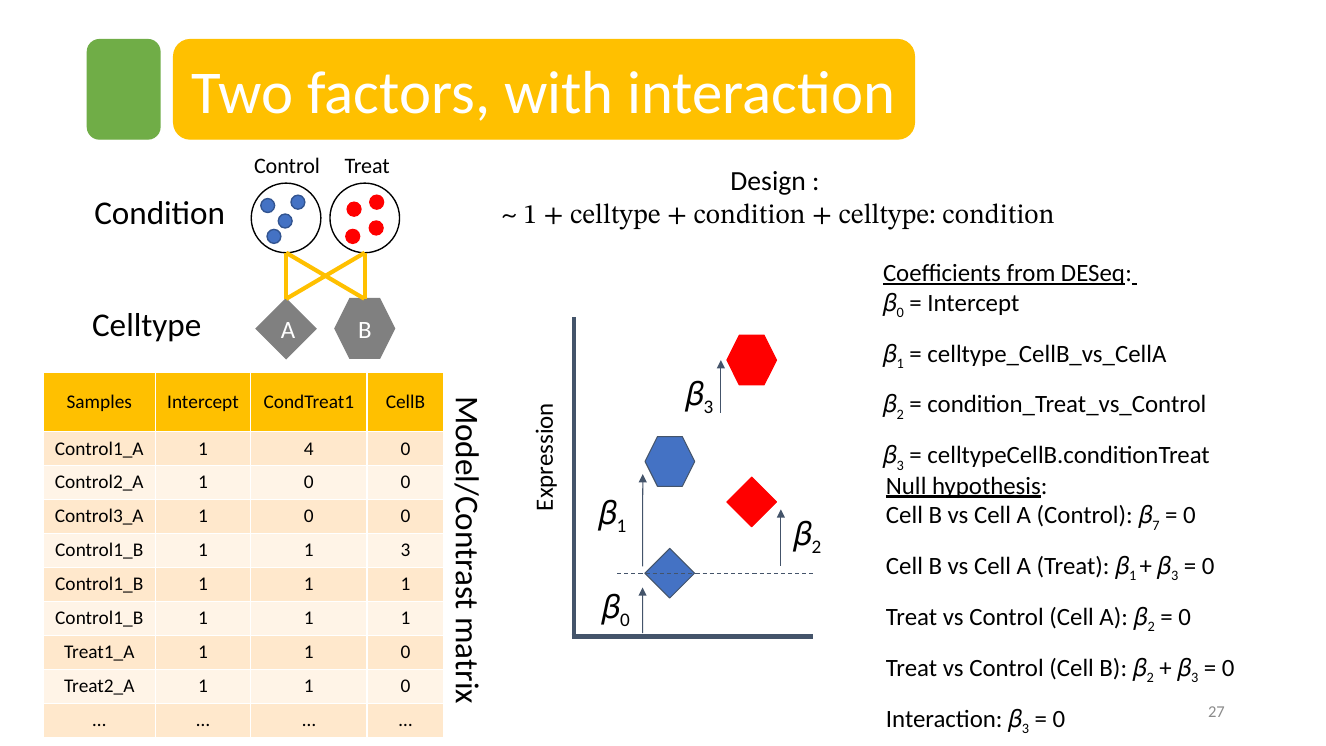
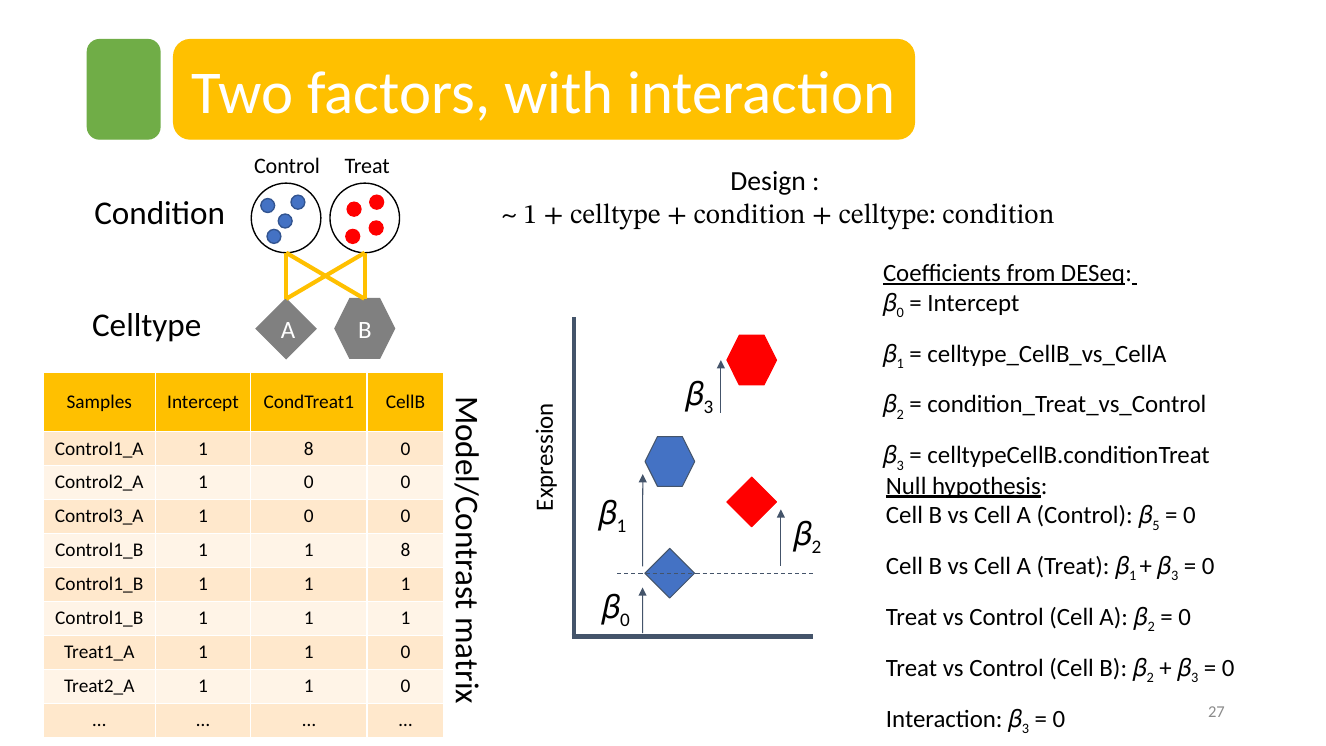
4 at (309, 449): 4 -> 8
7: 7 -> 5
1 1 3: 3 -> 8
